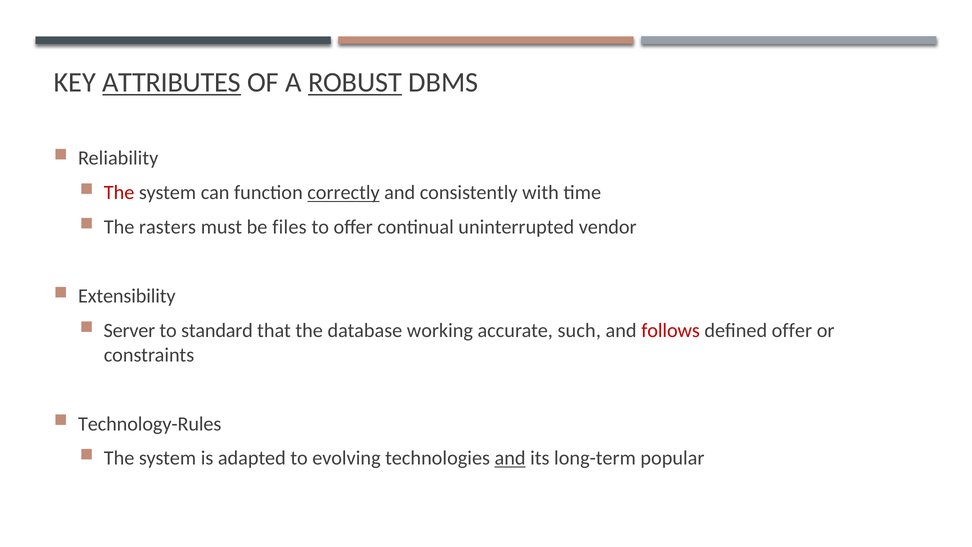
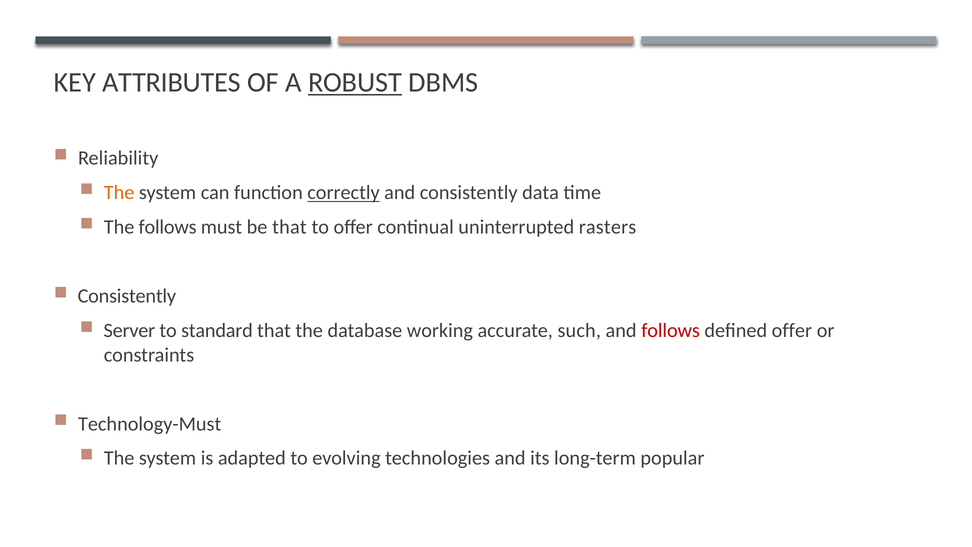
ATTRIBUTES underline: present -> none
The at (119, 193) colour: red -> orange
with: with -> data
The rasters: rasters -> follows
be files: files -> that
vendor: vendor -> rasters
Extensibility at (127, 296): Extensibility -> Consistently
Technology-Rules: Technology-Rules -> Technology-Must
and at (510, 458) underline: present -> none
